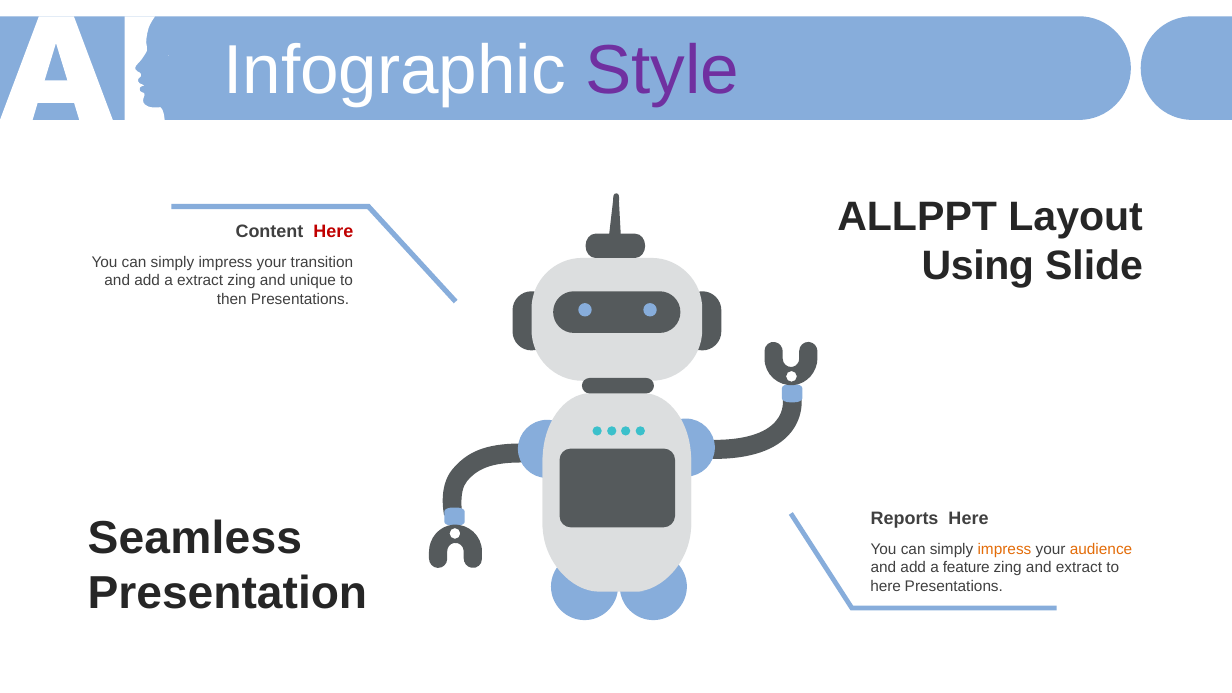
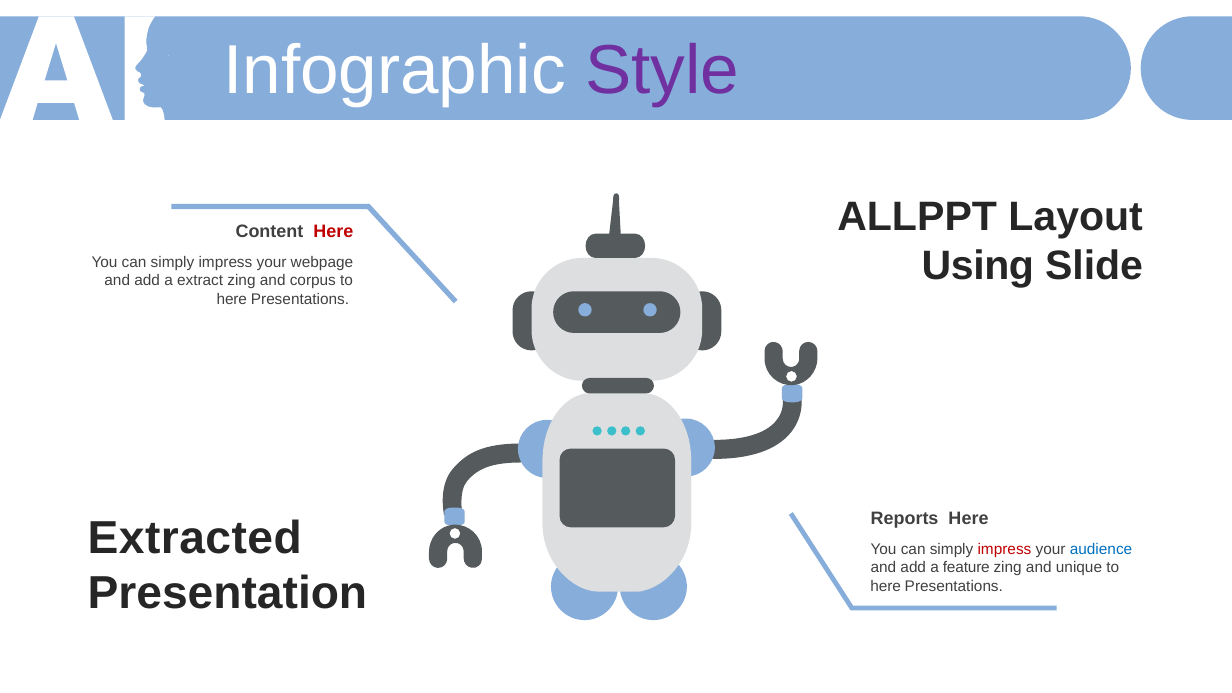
transition: transition -> webpage
unique: unique -> corpus
then at (232, 299): then -> here
Seamless: Seamless -> Extracted
impress at (1004, 549) colour: orange -> red
audience colour: orange -> blue
and extract: extract -> unique
